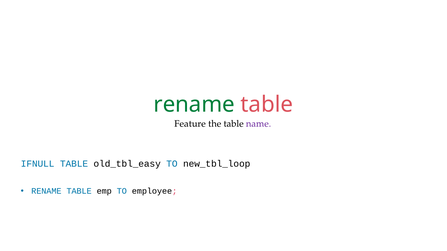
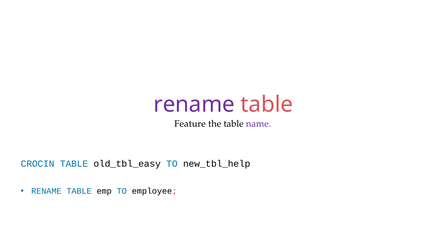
rename at (194, 105) colour: green -> purple
IFNULL: IFNULL -> CROCIN
new_tbl_loop: new_tbl_loop -> new_tbl_help
